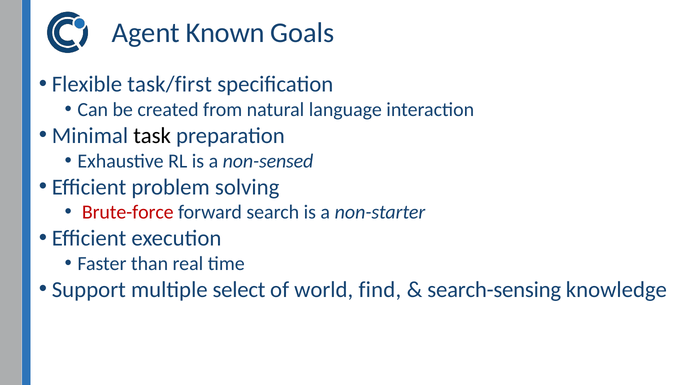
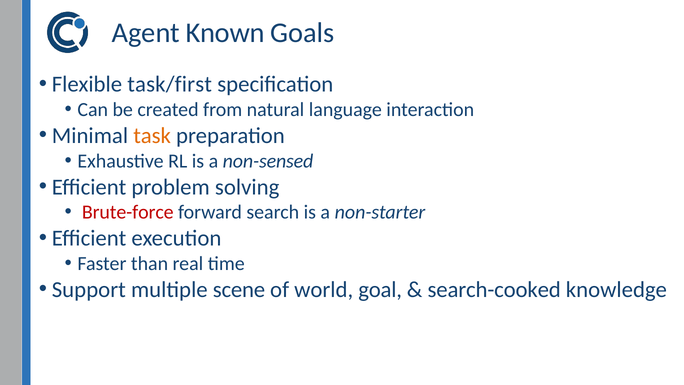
task colour: black -> orange
select: select -> scene
find: find -> goal
search-sensing: search-sensing -> search-cooked
